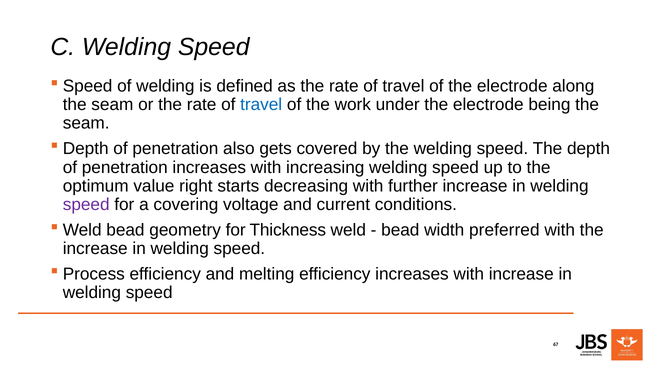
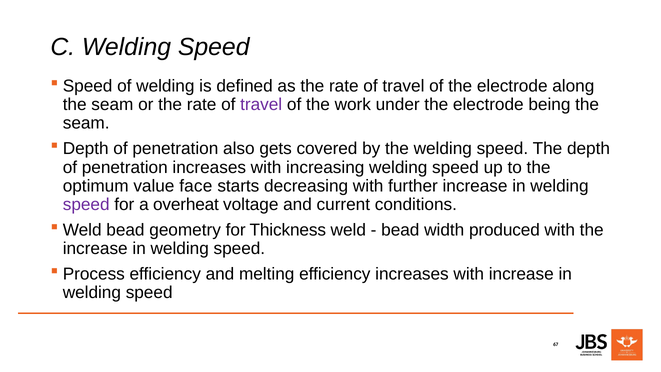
travel at (261, 105) colour: blue -> purple
right: right -> face
covering: covering -> overheat
preferred: preferred -> produced
